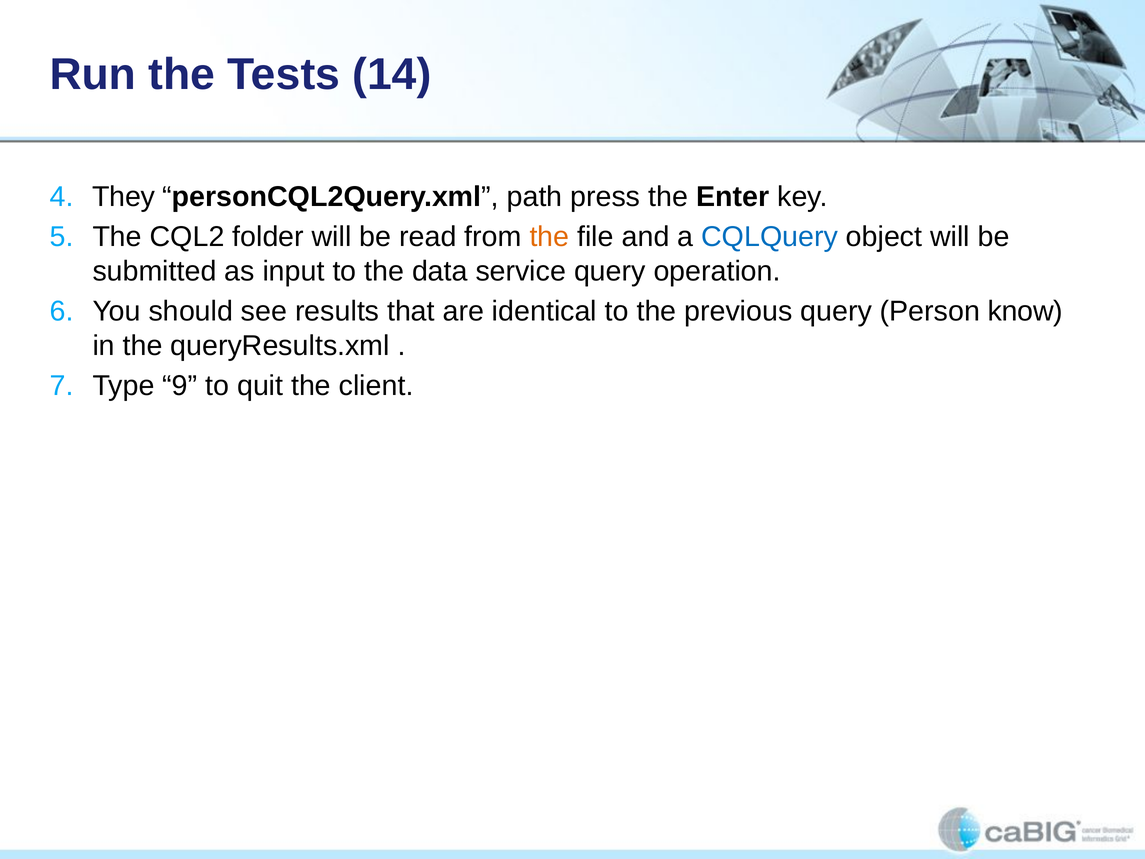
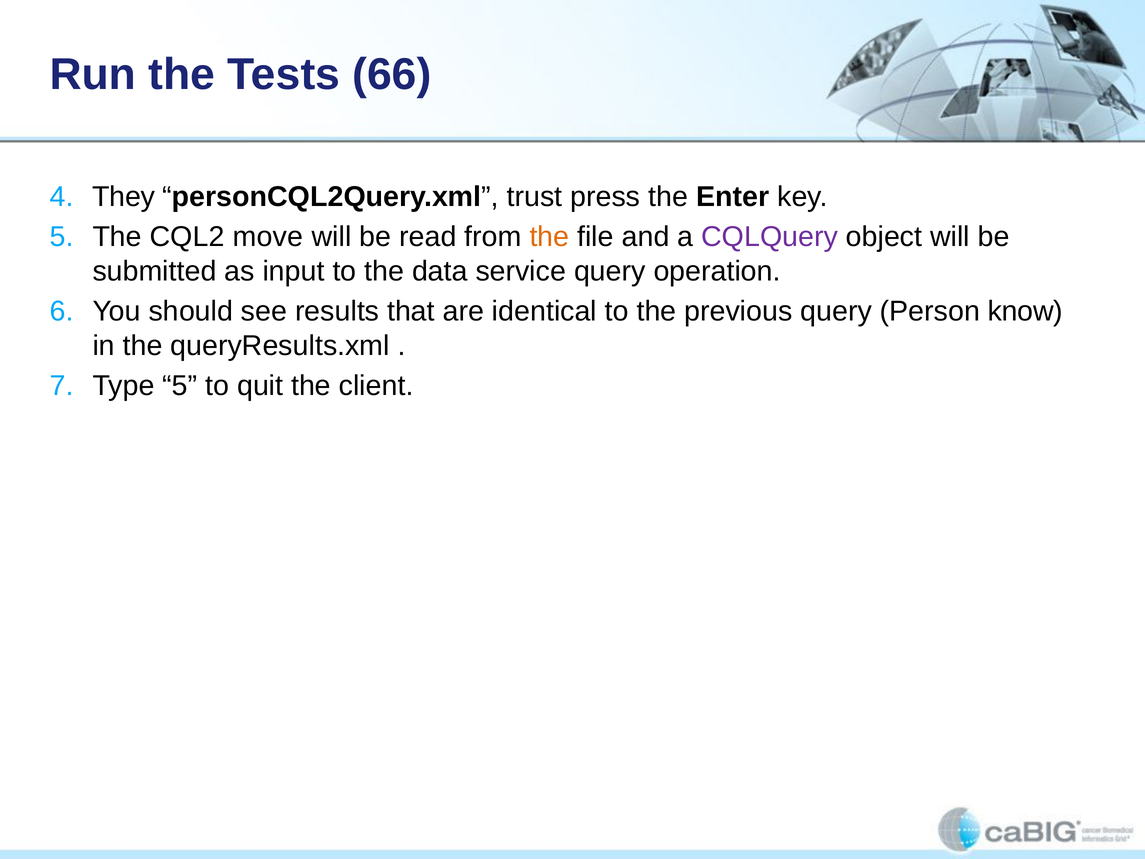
14: 14 -> 66
path: path -> trust
folder: folder -> move
CQLQuery colour: blue -> purple
Type 9: 9 -> 5
